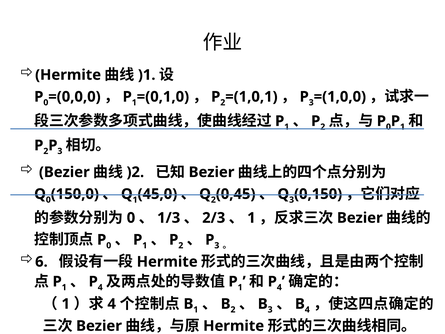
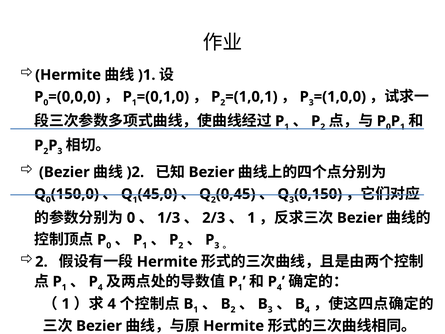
6 at (41, 262): 6 -> 2
